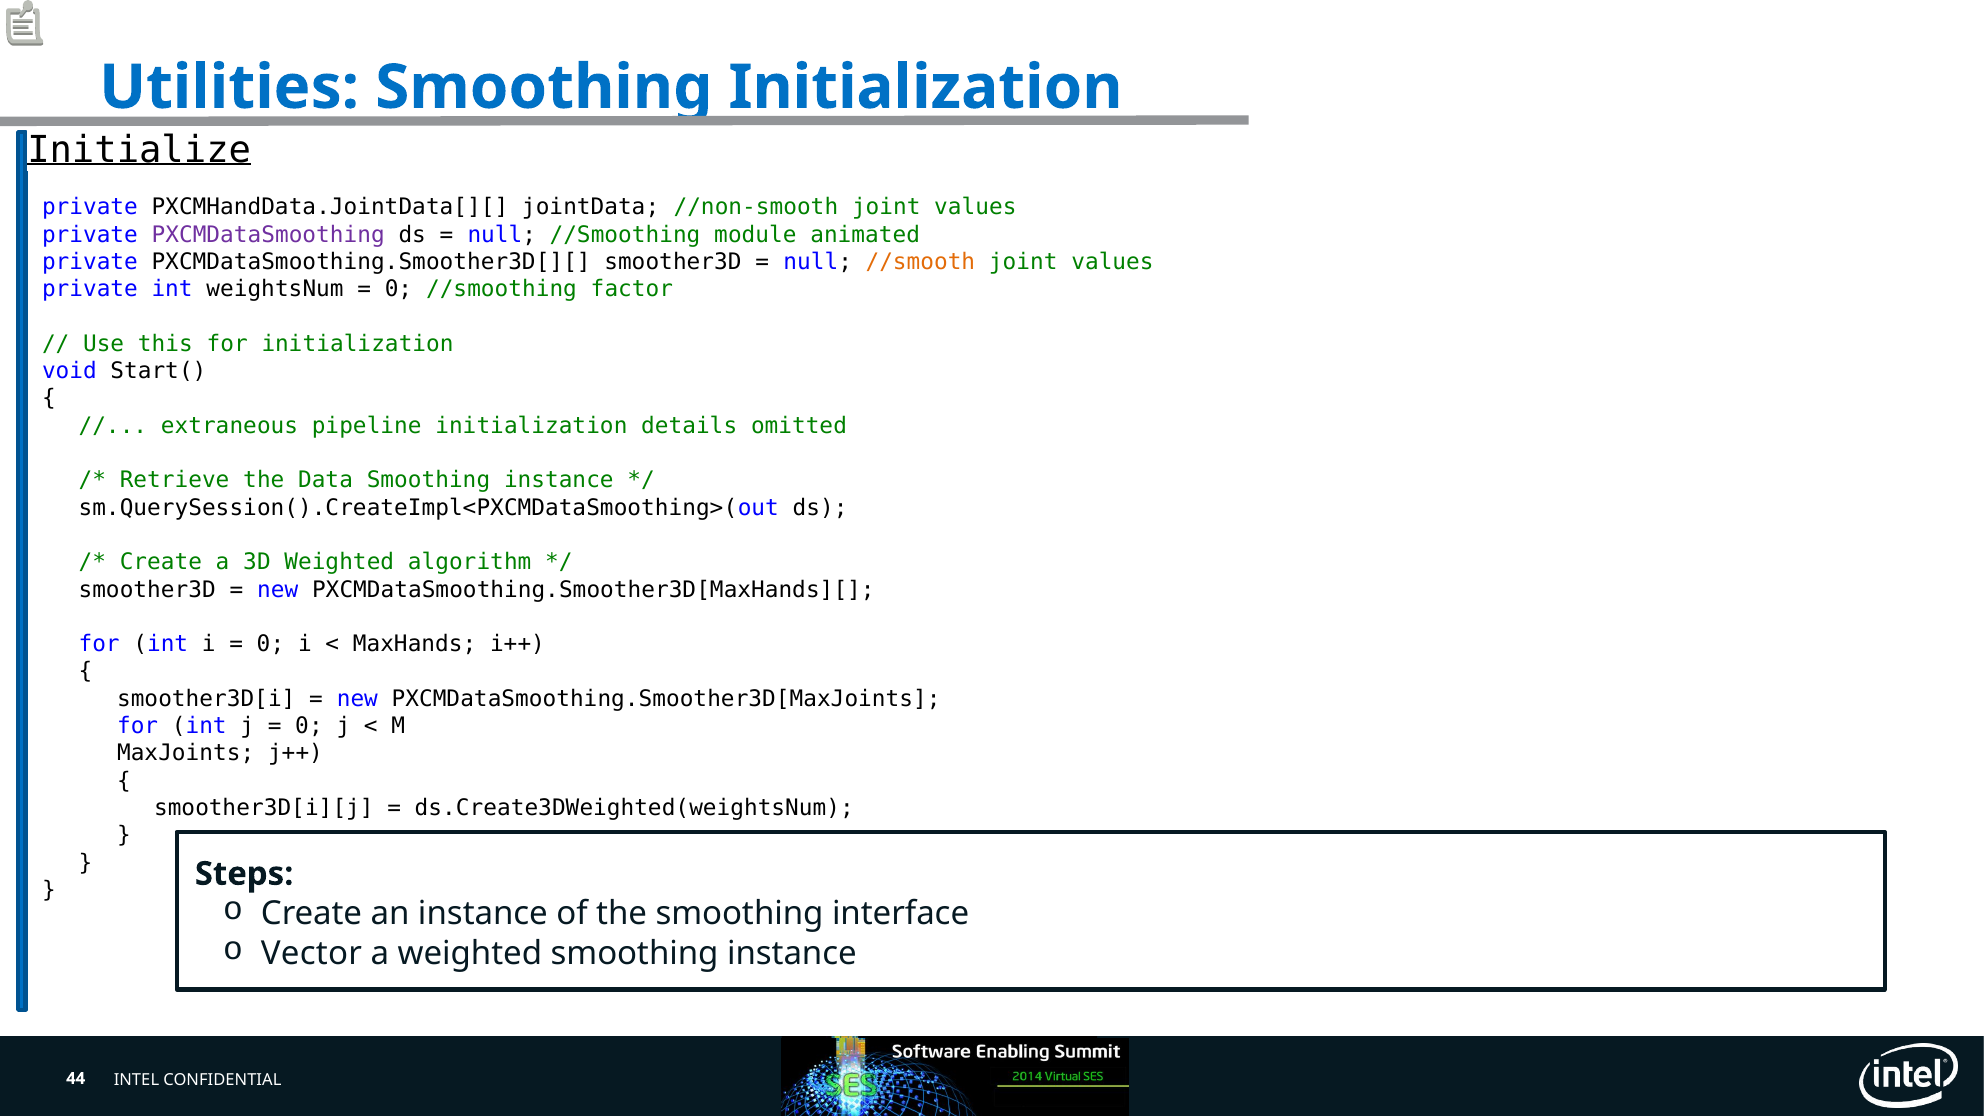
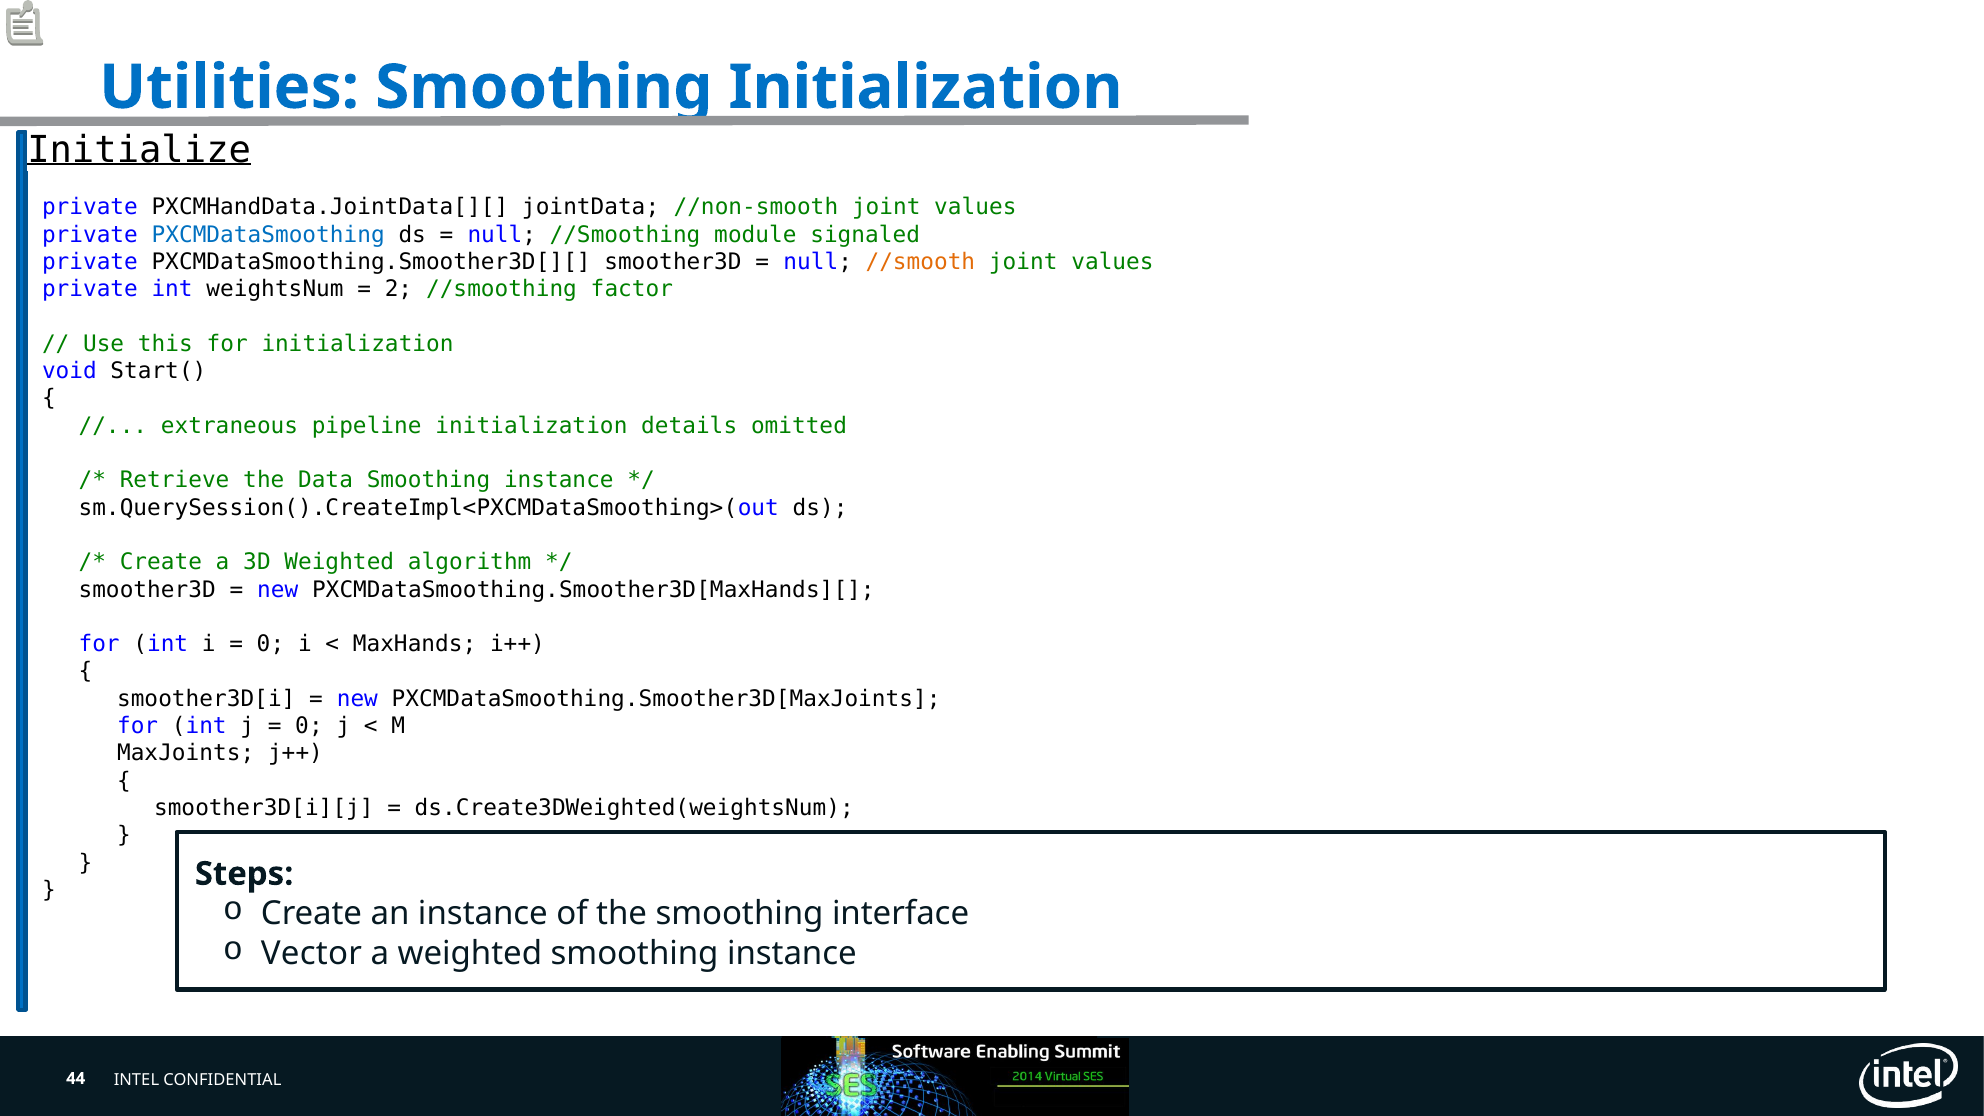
PXCMDataSmoothing colour: purple -> blue
animated: animated -> signaled
0 at (398, 289): 0 -> 2
